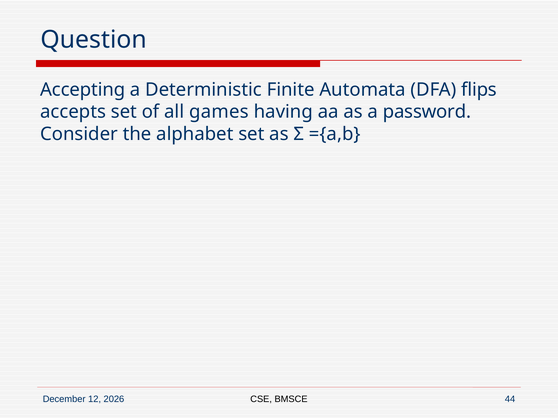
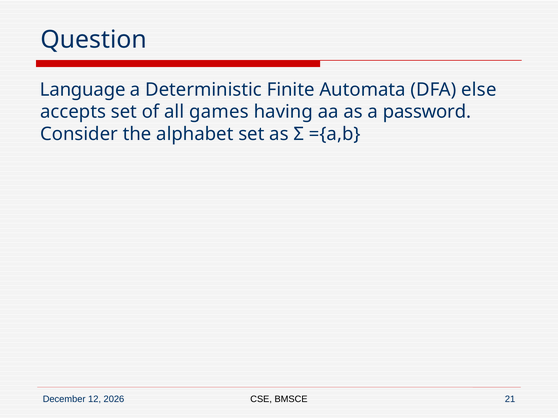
Accepting: Accepting -> Language
flips: flips -> else
44: 44 -> 21
